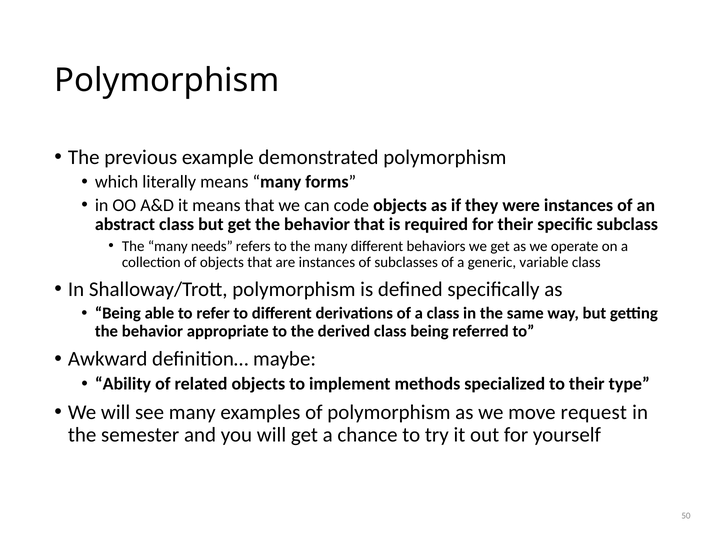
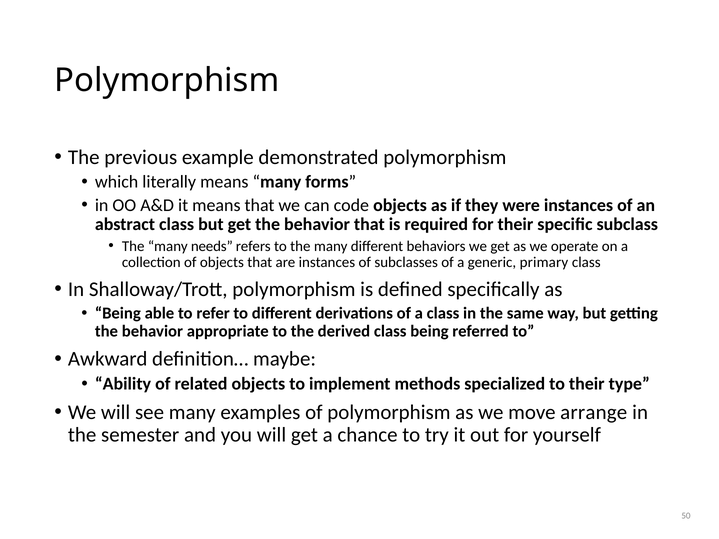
variable: variable -> primary
request: request -> arrange
